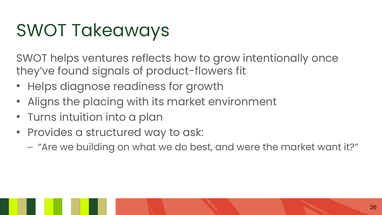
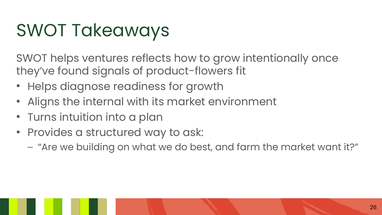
placing: placing -> internal
were: were -> farm
